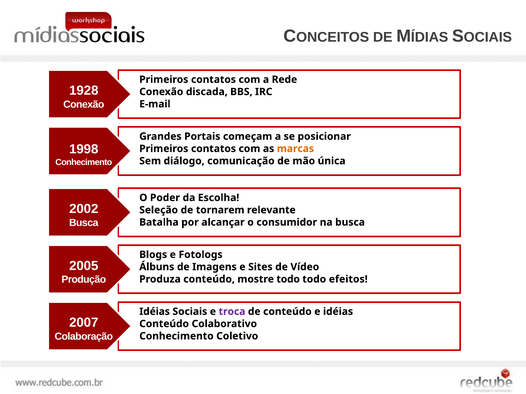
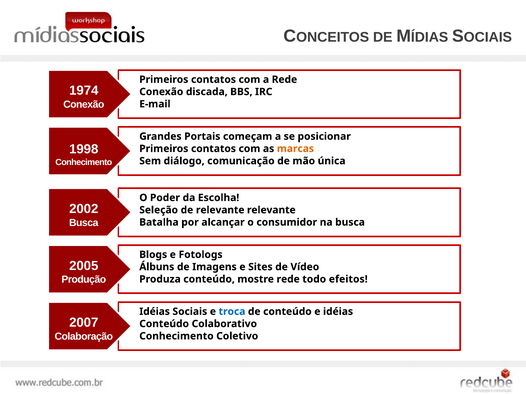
1928: 1928 -> 1974
de tornarem: tornarem -> relevante
mostre todo: todo -> rede
troca colour: purple -> blue
